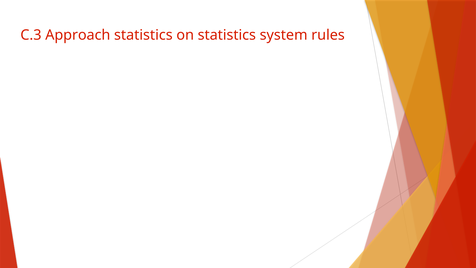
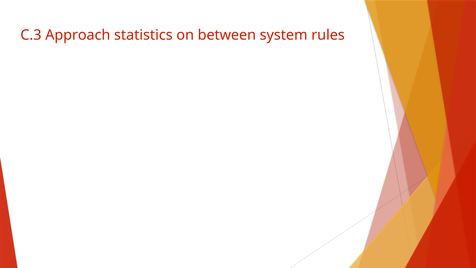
on statistics: statistics -> between
